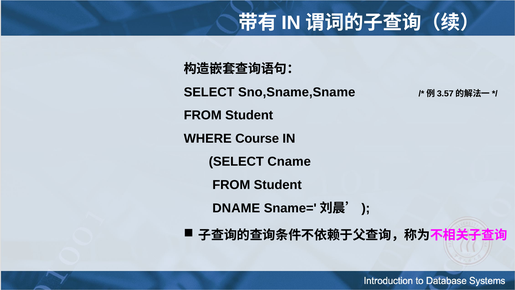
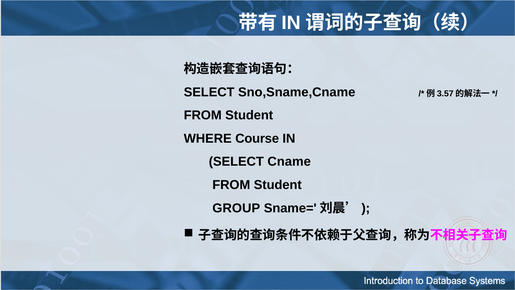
Sno,Sname,Sname: Sno,Sname,Sname -> Sno,Sname,Cname
DNAME: DNAME -> GROUP
